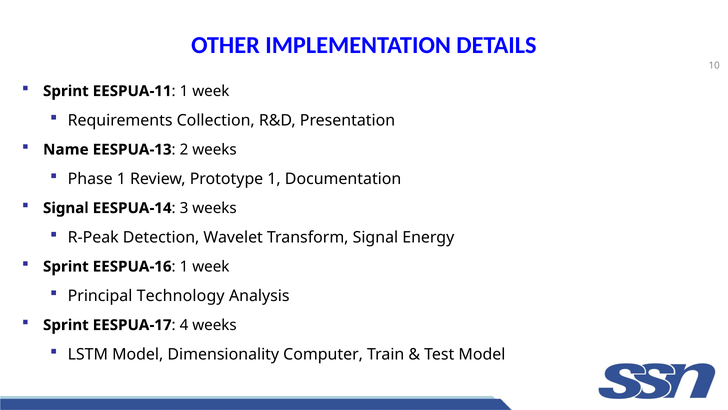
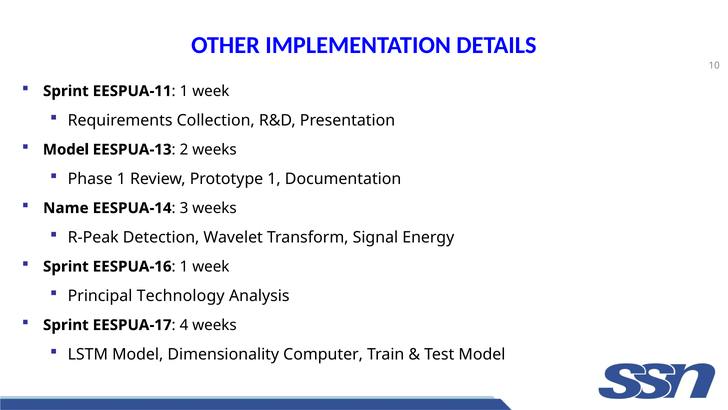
Name at (66, 149): Name -> Model
Signal at (66, 208): Signal -> Name
